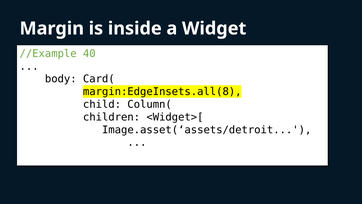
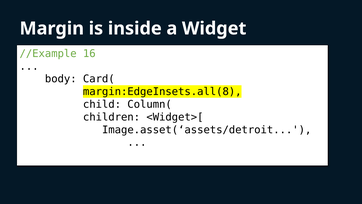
40: 40 -> 16
